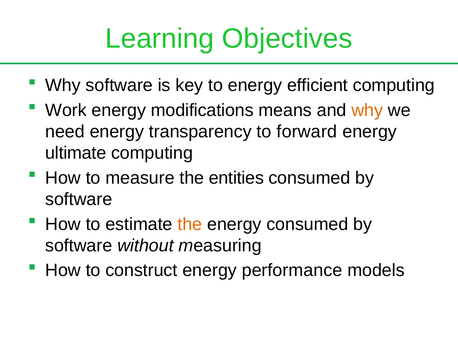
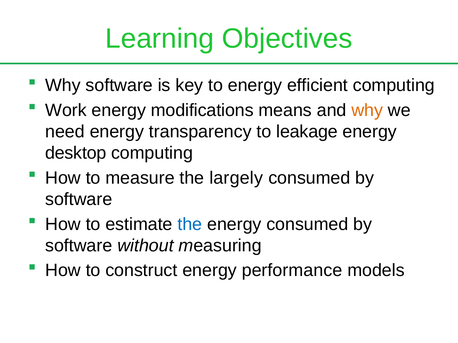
forward: forward -> leakage
ultimate: ultimate -> desktop
entities: entities -> largely
the at (190, 225) colour: orange -> blue
